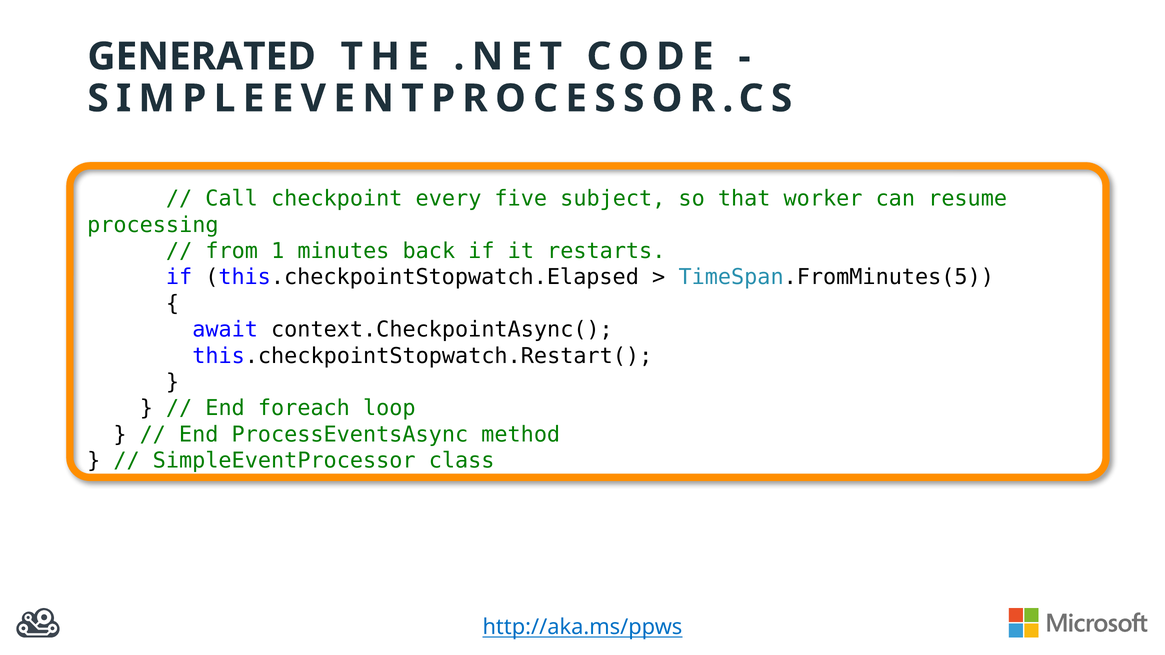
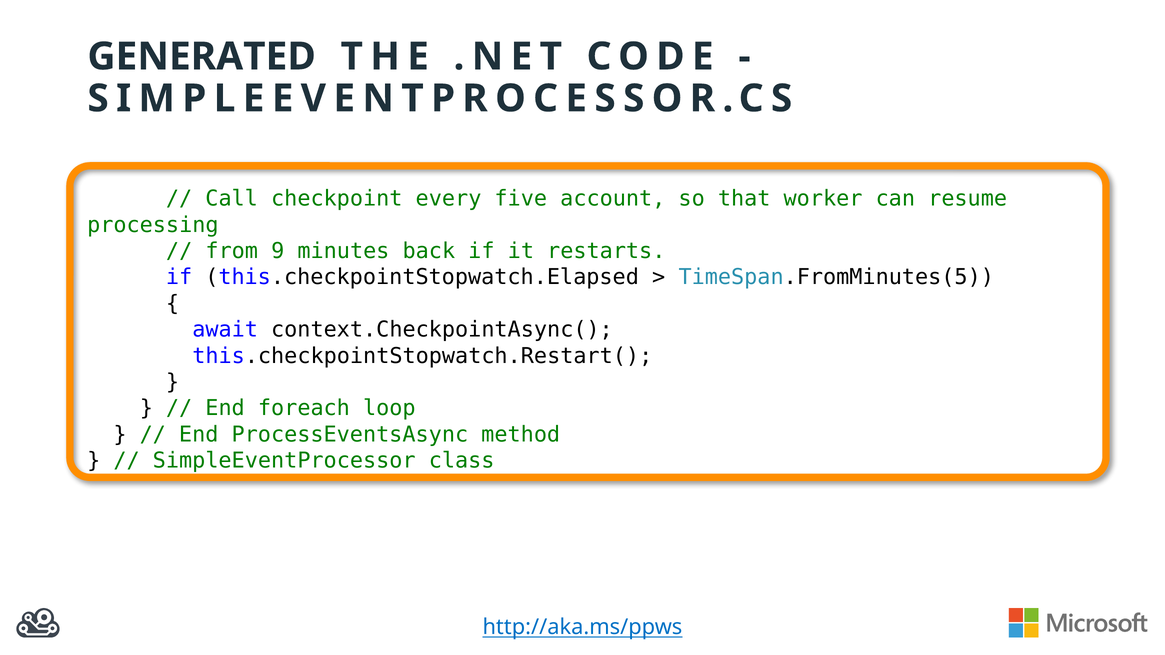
subject: subject -> account
1: 1 -> 9
